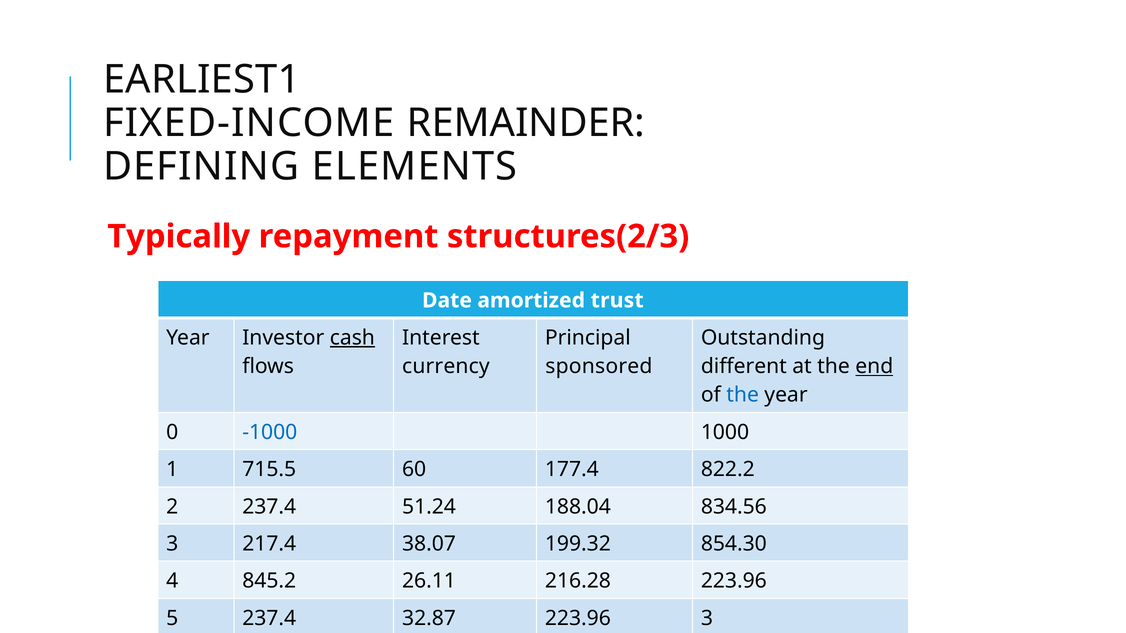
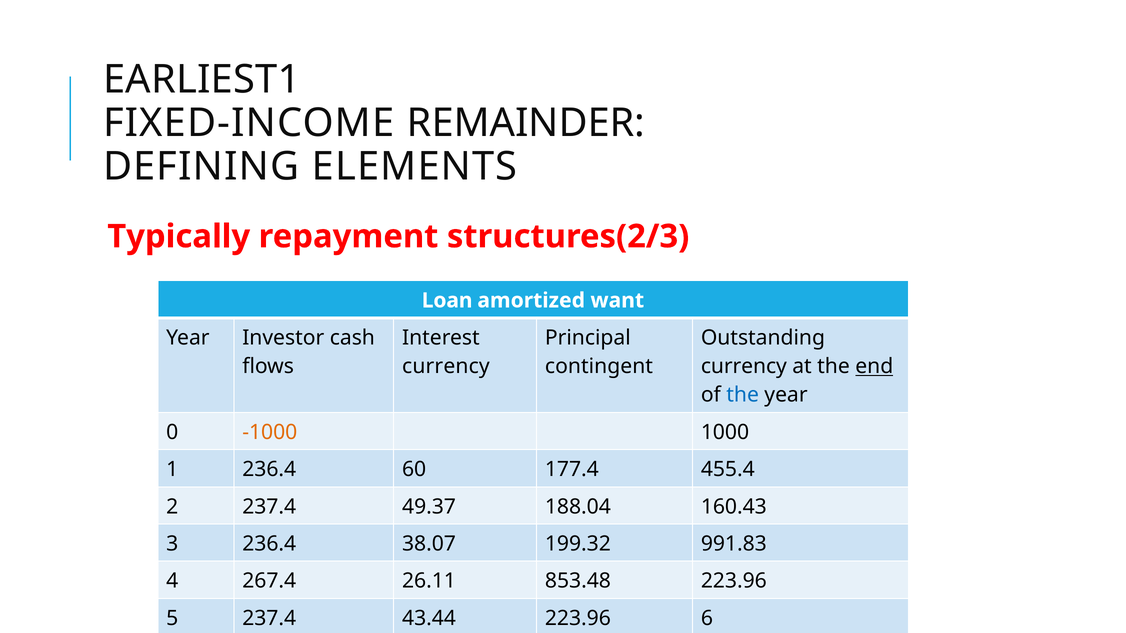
Date: Date -> Loan
trust: trust -> want
cash underline: present -> none
sponsored: sponsored -> contingent
different at (744, 367): different -> currency
-1000 colour: blue -> orange
1 715.5: 715.5 -> 236.4
822.2: 822.2 -> 455.4
51.24: 51.24 -> 49.37
834.56: 834.56 -> 160.43
3 217.4: 217.4 -> 236.4
854.30: 854.30 -> 991.83
845.2: 845.2 -> 267.4
216.28: 216.28 -> 853.48
32.87: 32.87 -> 43.44
223.96 3: 3 -> 6
